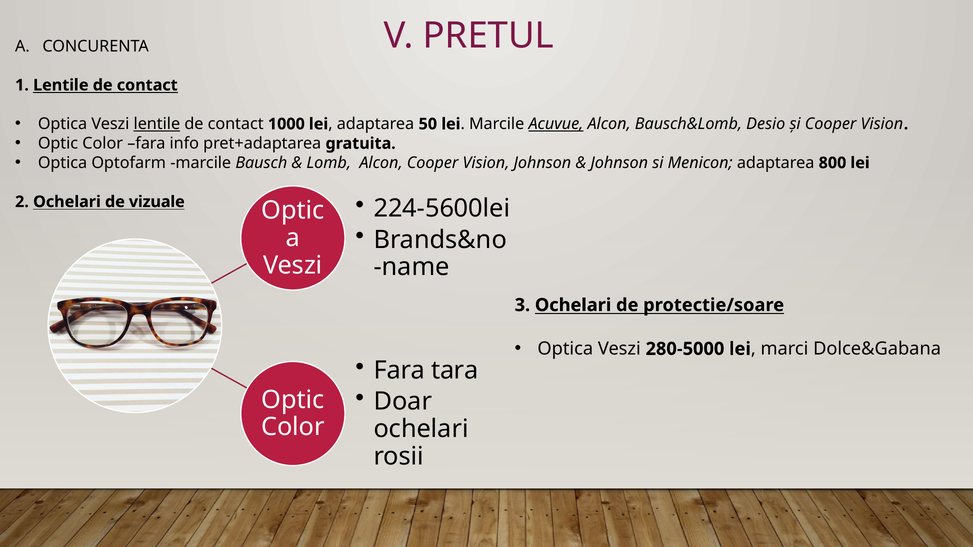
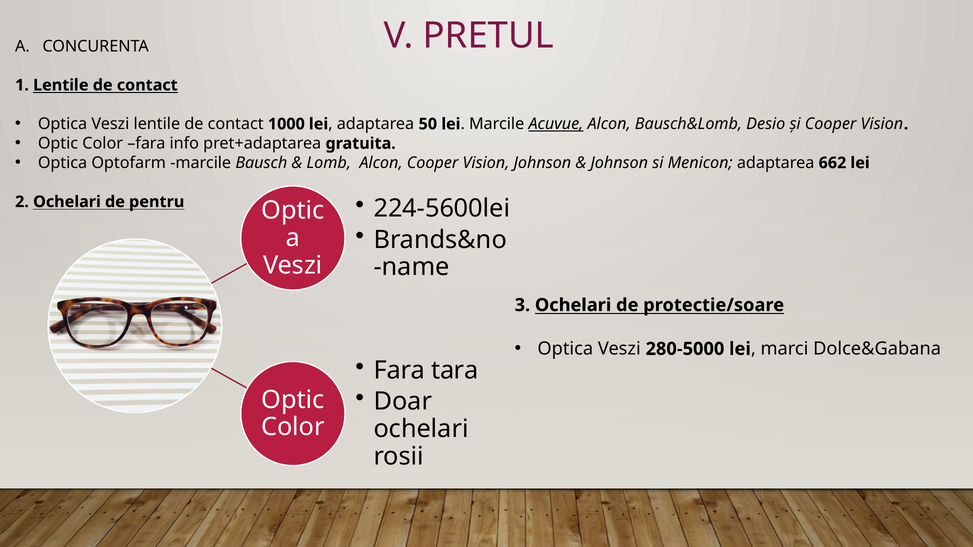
lentile at (157, 124) underline: present -> none
800: 800 -> 662
vizuale: vizuale -> pentru
